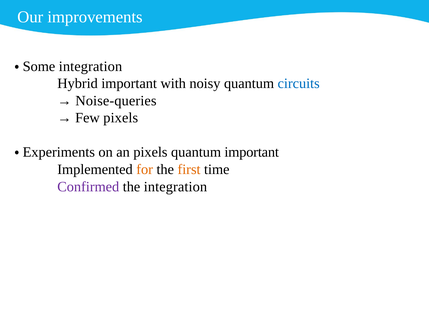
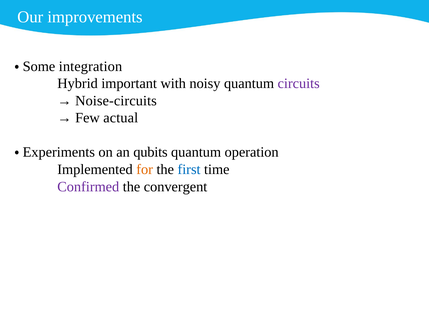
circuits colour: blue -> purple
Noise-queries: Noise-queries -> Noise-circuits
Few pixels: pixels -> actual
an pixels: pixels -> qubits
quantum important: important -> operation
first colour: orange -> blue
the integration: integration -> convergent
